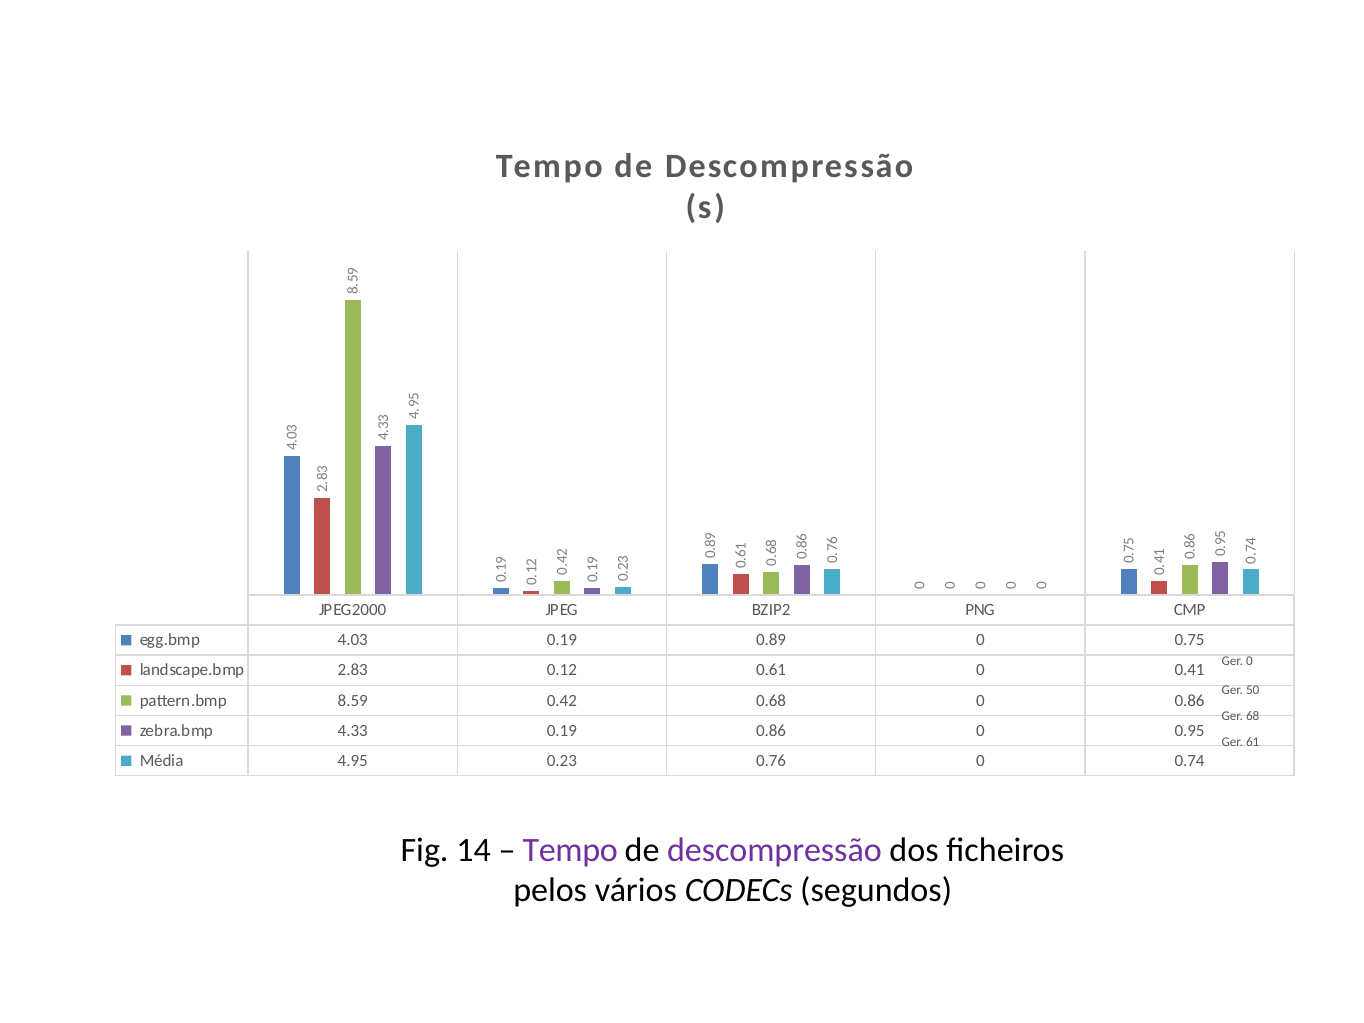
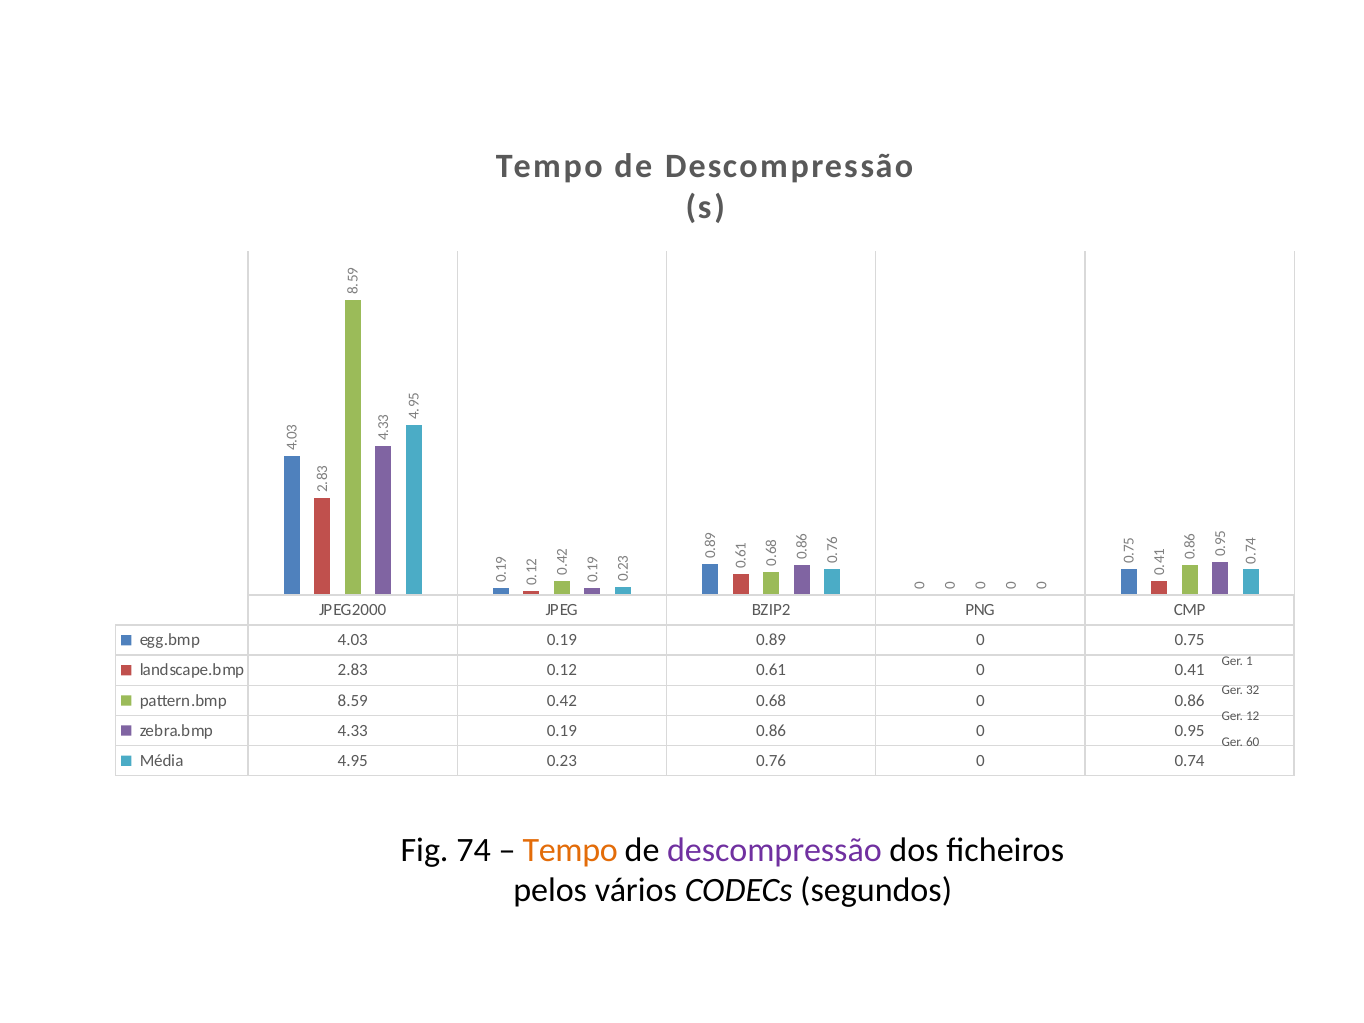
Ger 0: 0 -> 1
50: 50 -> 32
68: 68 -> 12
61: 61 -> 60
14: 14 -> 74
Tempo at (570, 850) colour: purple -> orange
